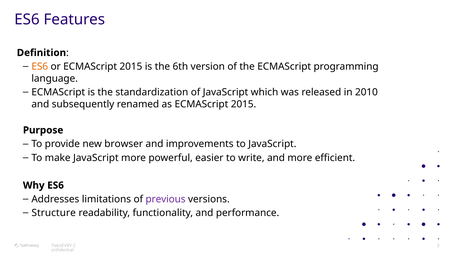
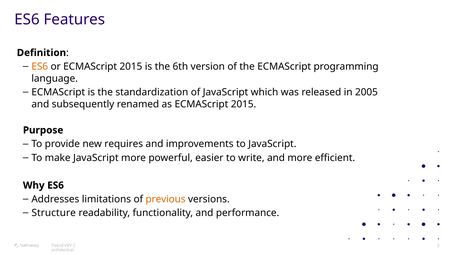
2010: 2010 -> 2005
browser: browser -> requires
previous colour: purple -> orange
